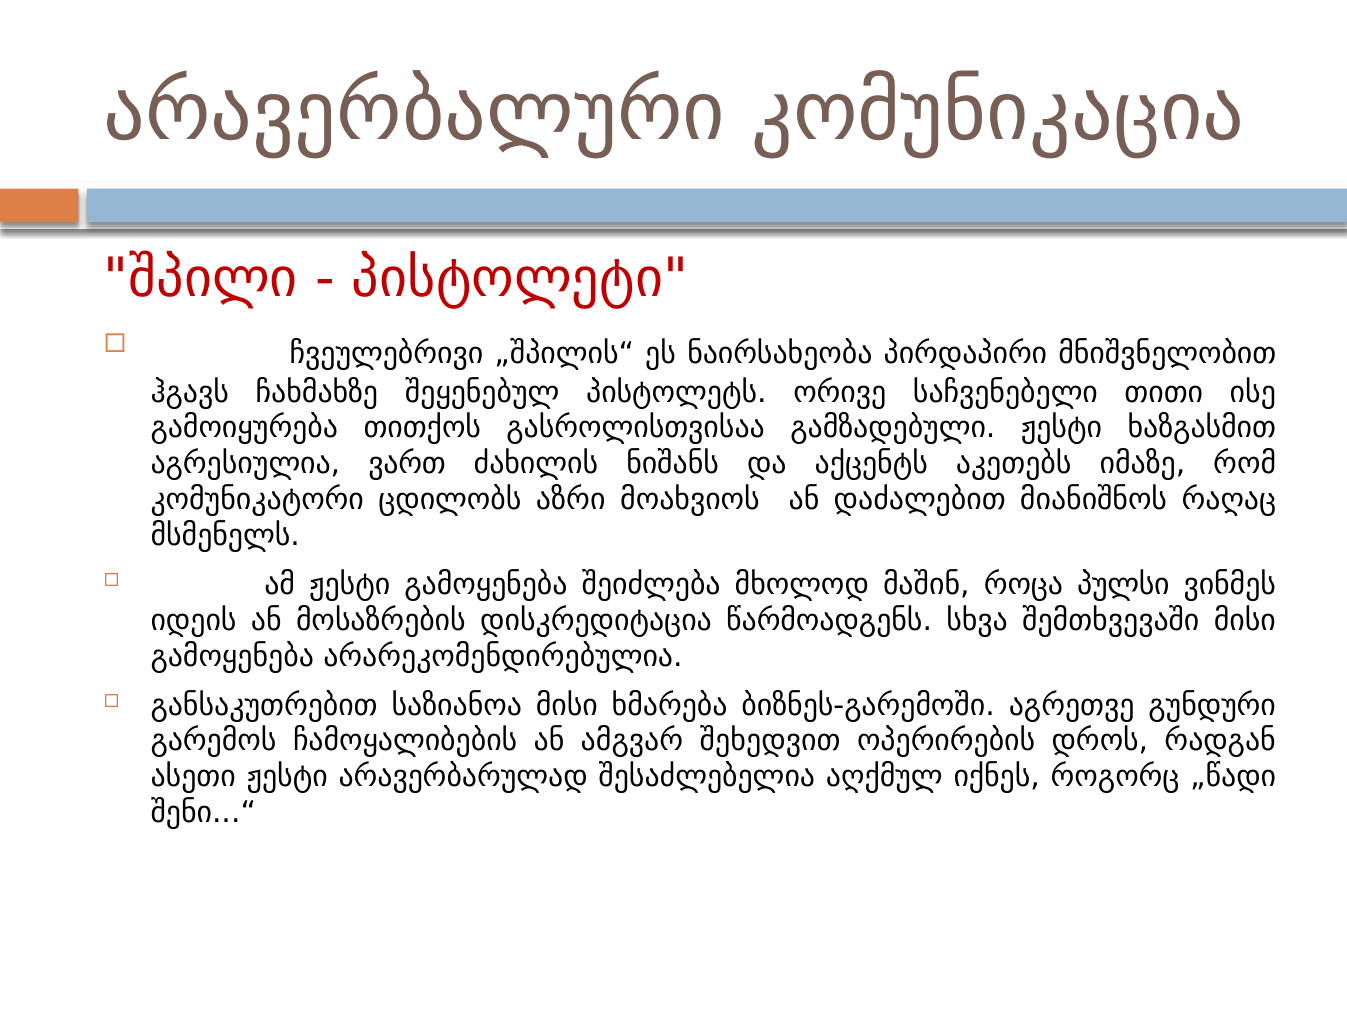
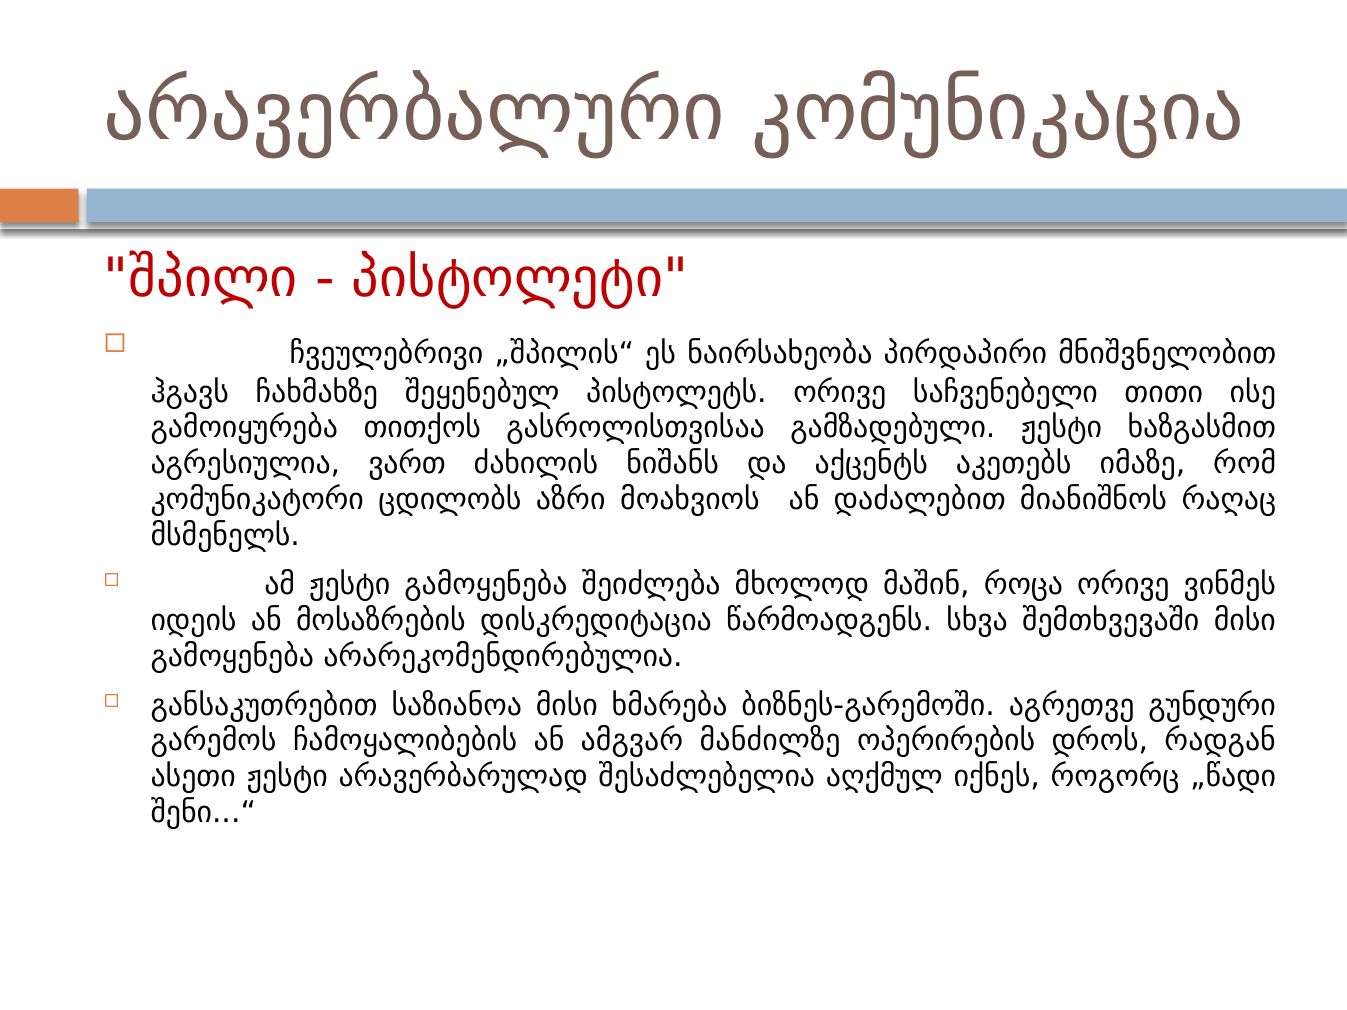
როცა პულსი: პულსი -> ორივე
შეხედვით: შეხედვით -> მანძილზე
